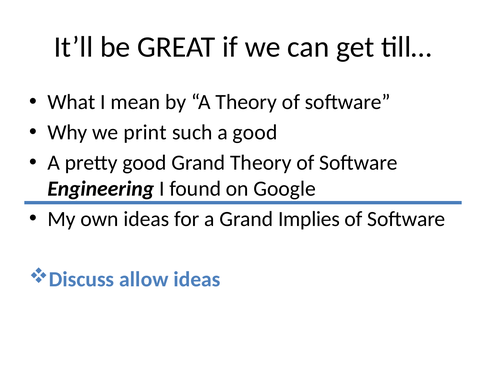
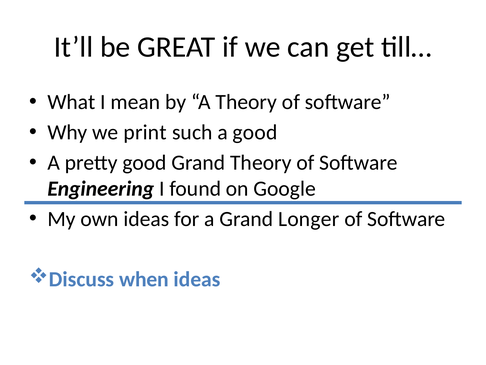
Implies: Implies -> Longer
allow: allow -> when
